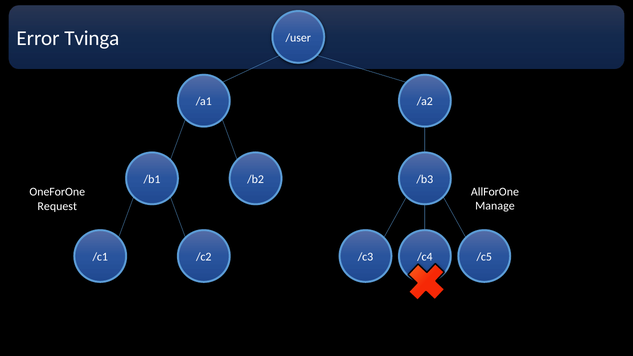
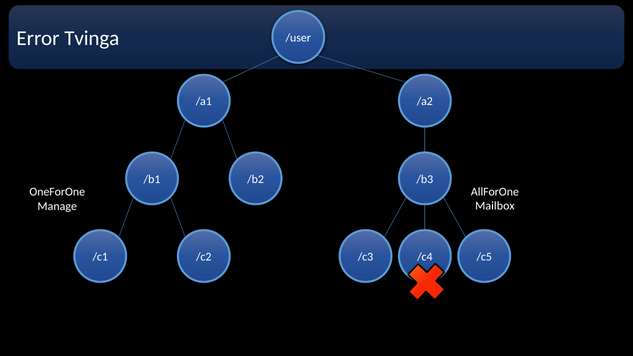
Manage: Manage -> Mailbox
Request: Request -> Manage
